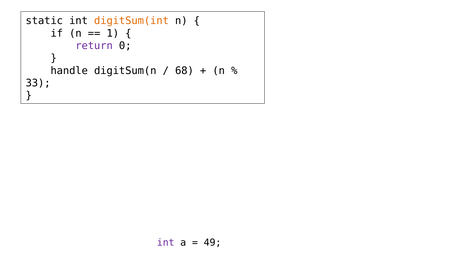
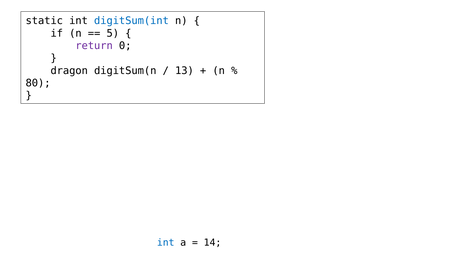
digitSum(int colour: orange -> blue
1: 1 -> 5
handle: handle -> dragon
68: 68 -> 13
33: 33 -> 80
int at (166, 242) colour: purple -> blue
49: 49 -> 14
